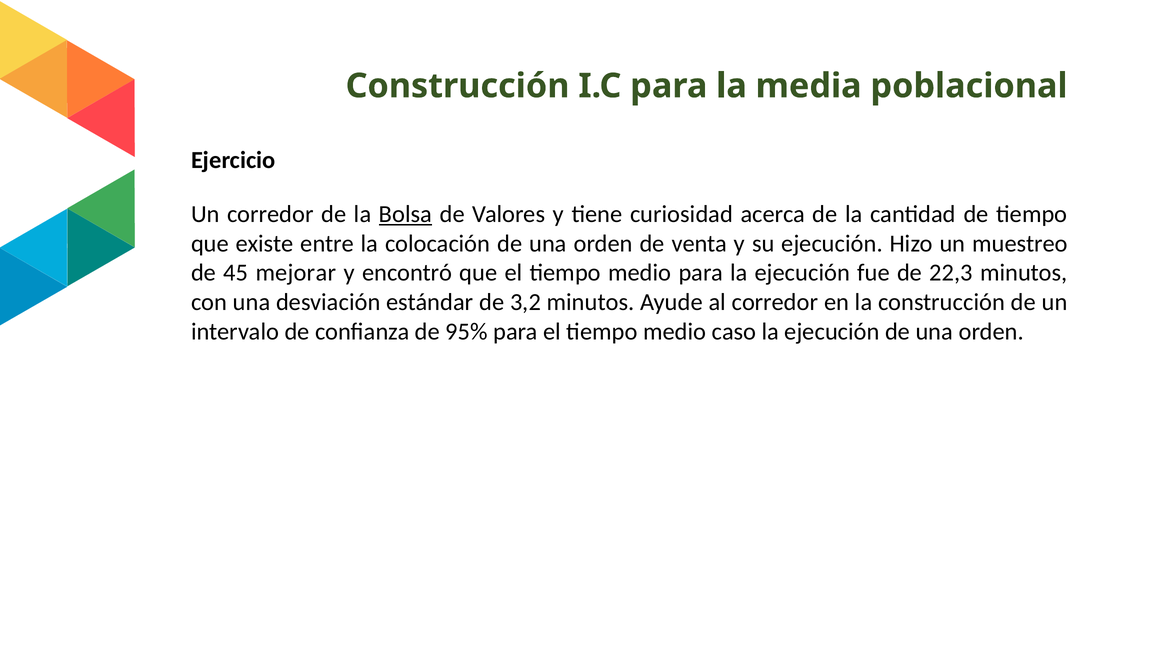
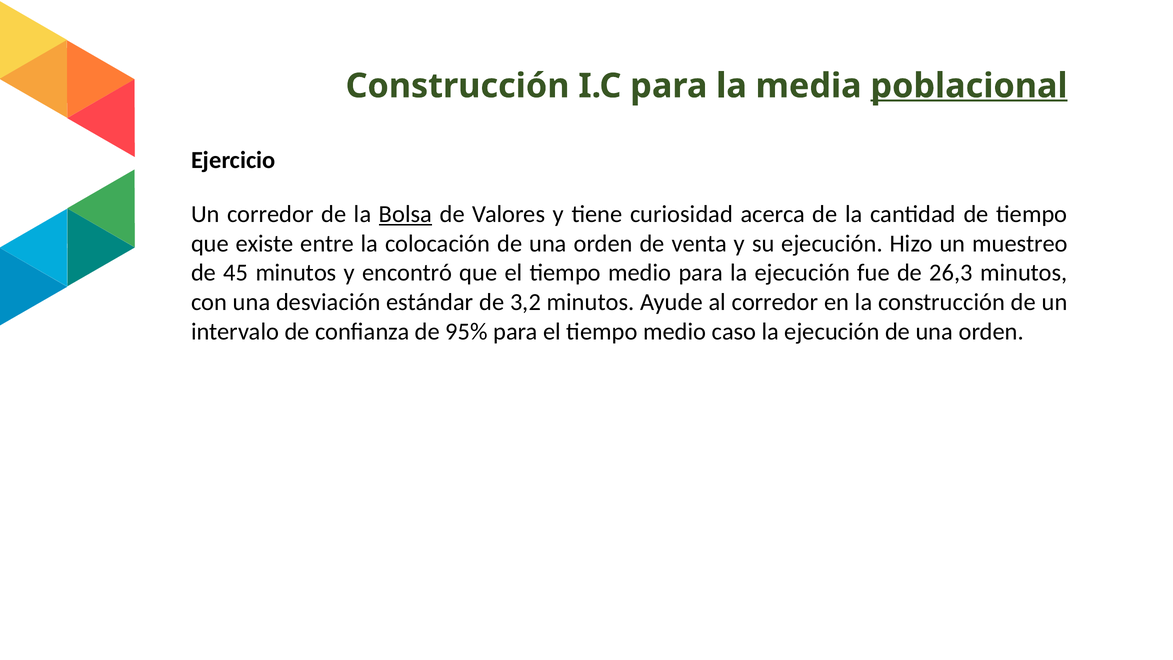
poblacional underline: none -> present
45 mejorar: mejorar -> minutos
22,3: 22,3 -> 26,3
